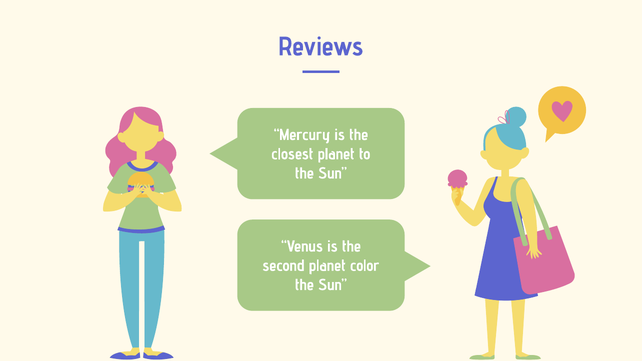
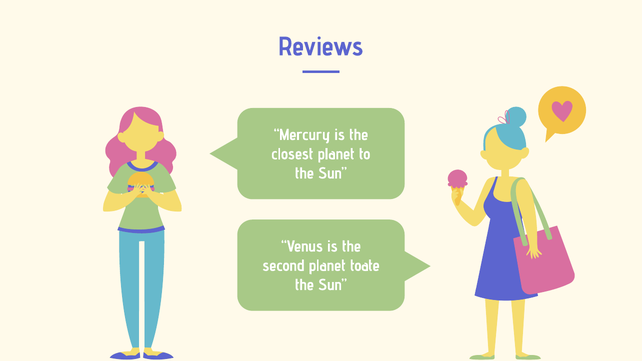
color: color -> toate
